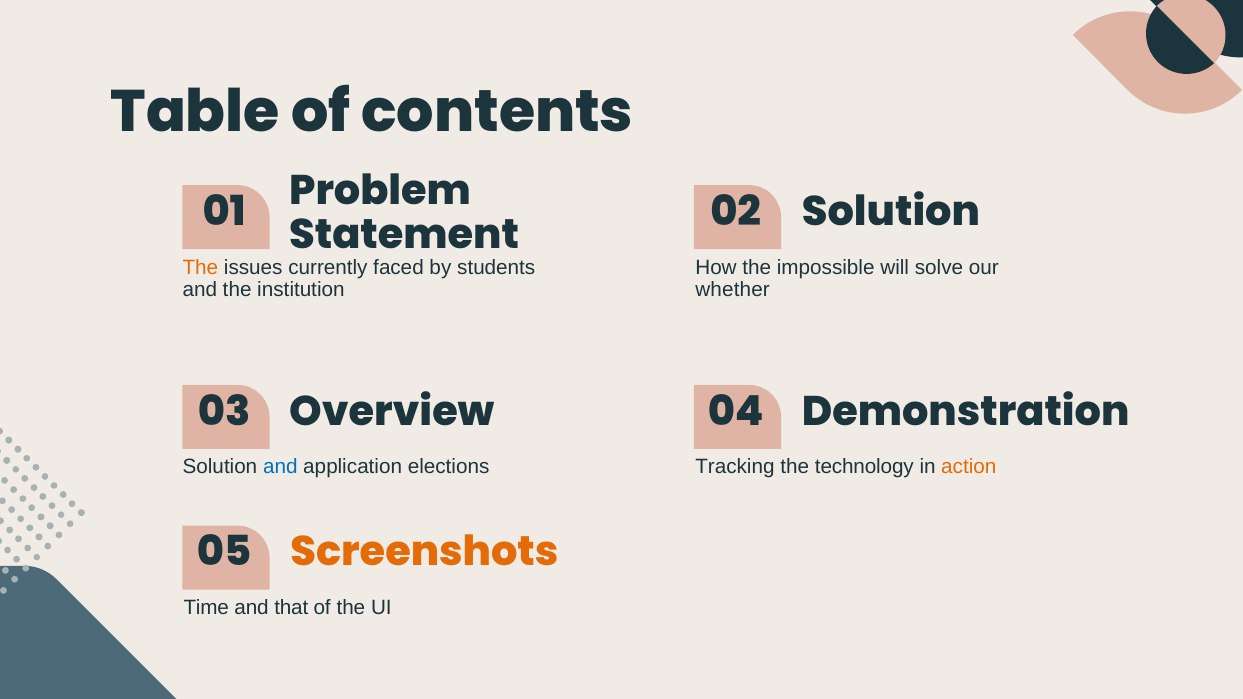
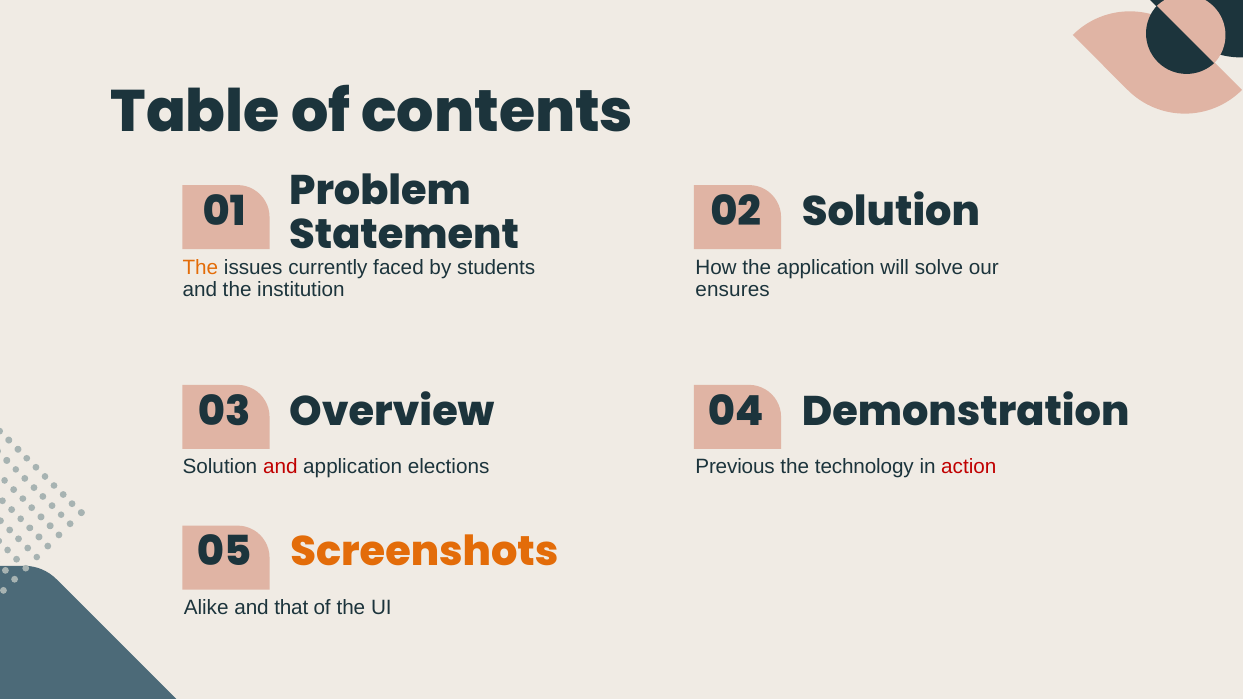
the impossible: impossible -> application
whether: whether -> ensures
and at (280, 467) colour: blue -> red
Tracking: Tracking -> Previous
action colour: orange -> red
Time: Time -> Alike
